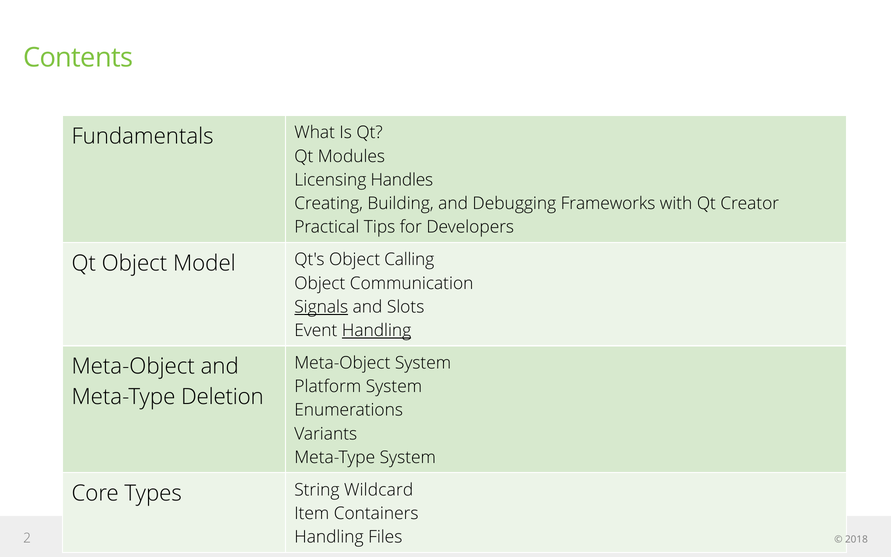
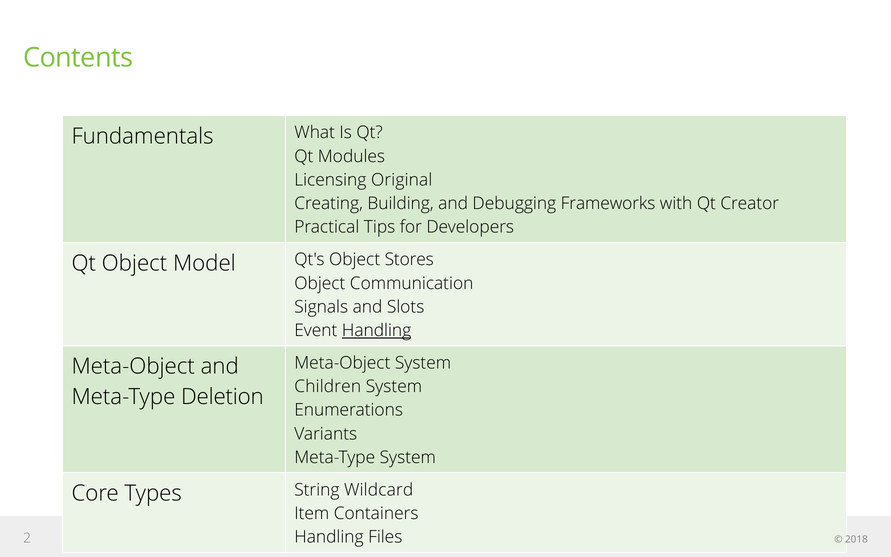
Handles: Handles -> Original
Calling: Calling -> Stores
Signals underline: present -> none
Platform: Platform -> Children
